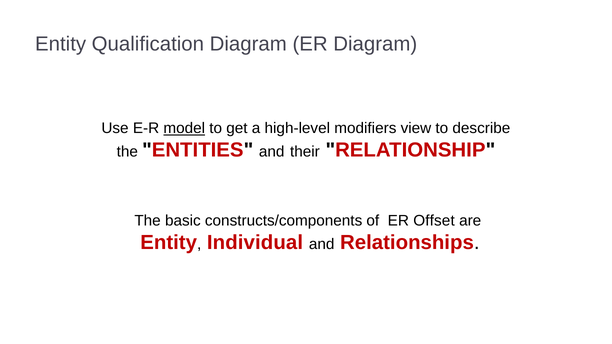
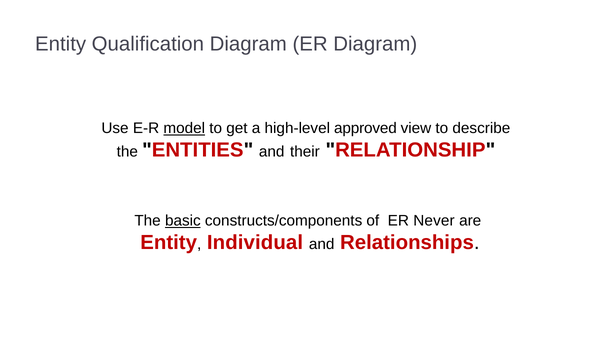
modifiers: modifiers -> approved
basic underline: none -> present
Offset: Offset -> Never
